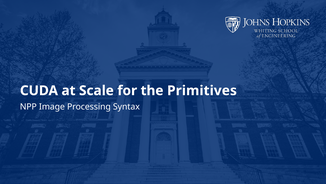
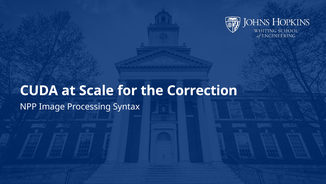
Primitives: Primitives -> Correction
